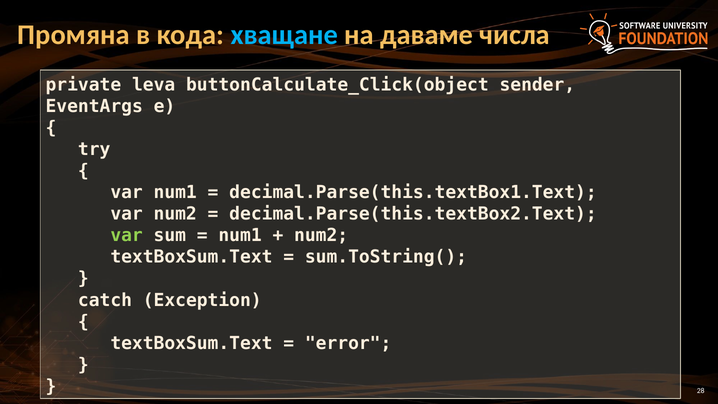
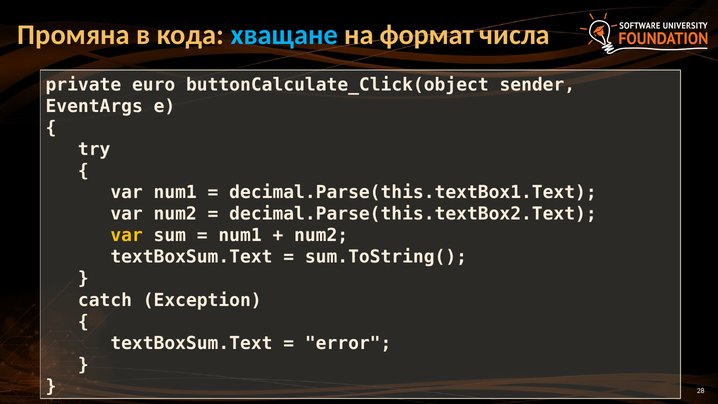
даваме: даваме -> формат
leva: leva -> euro
var at (127, 235) colour: light green -> yellow
